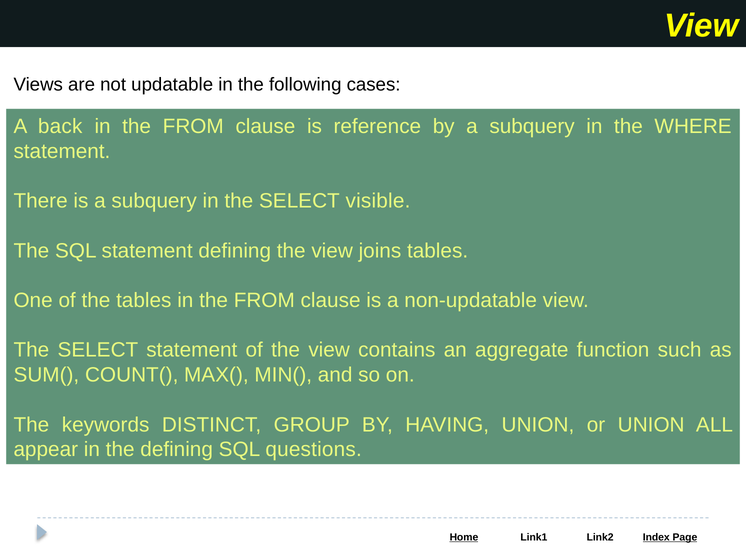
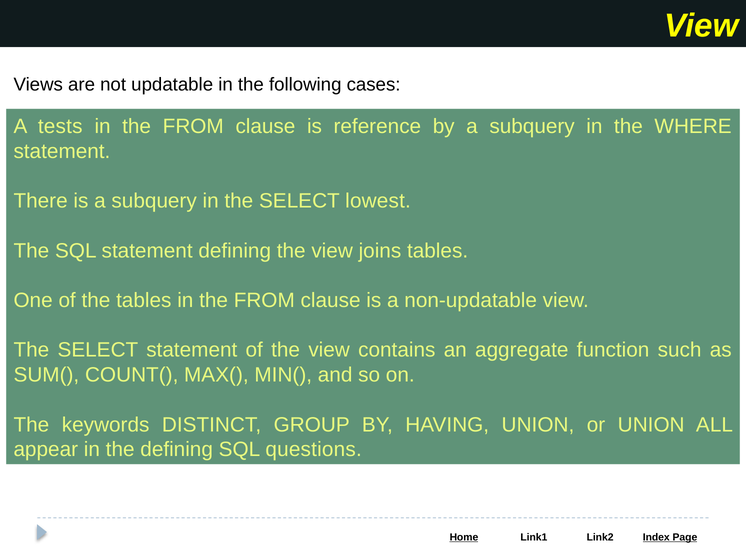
back: back -> tests
visible: visible -> lowest
